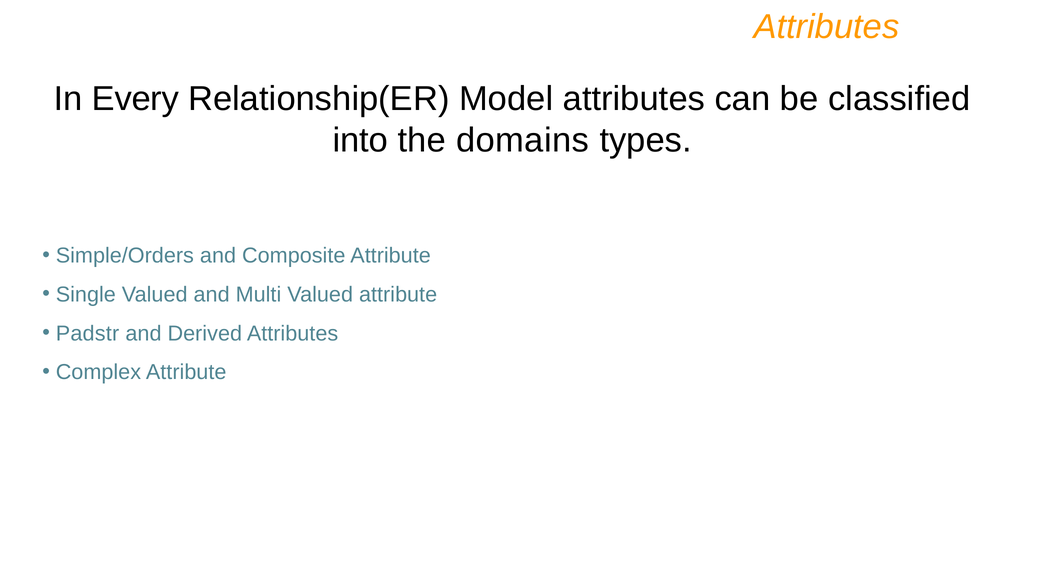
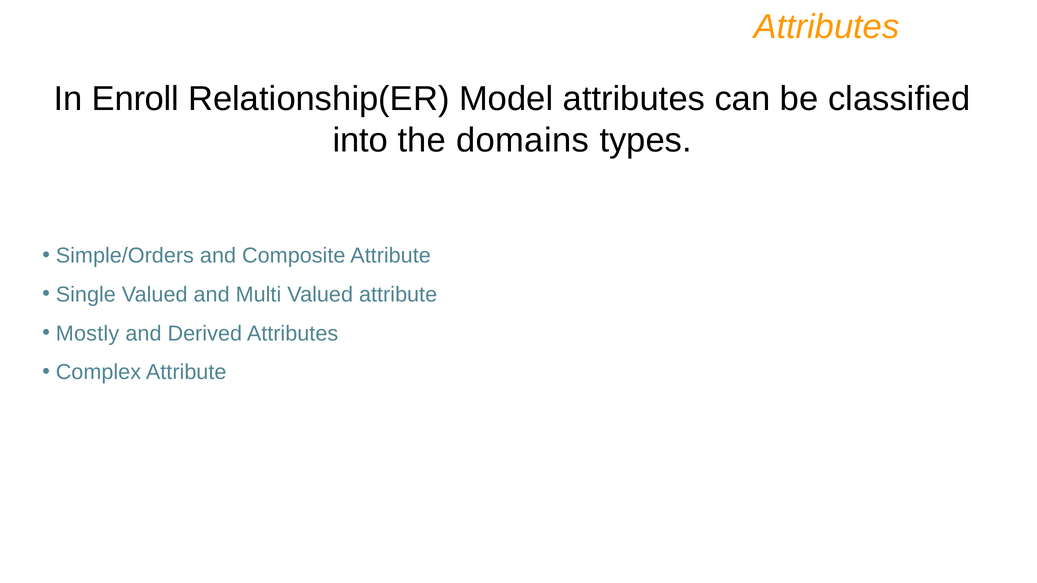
Every: Every -> Enroll
Padstr: Padstr -> Mostly
